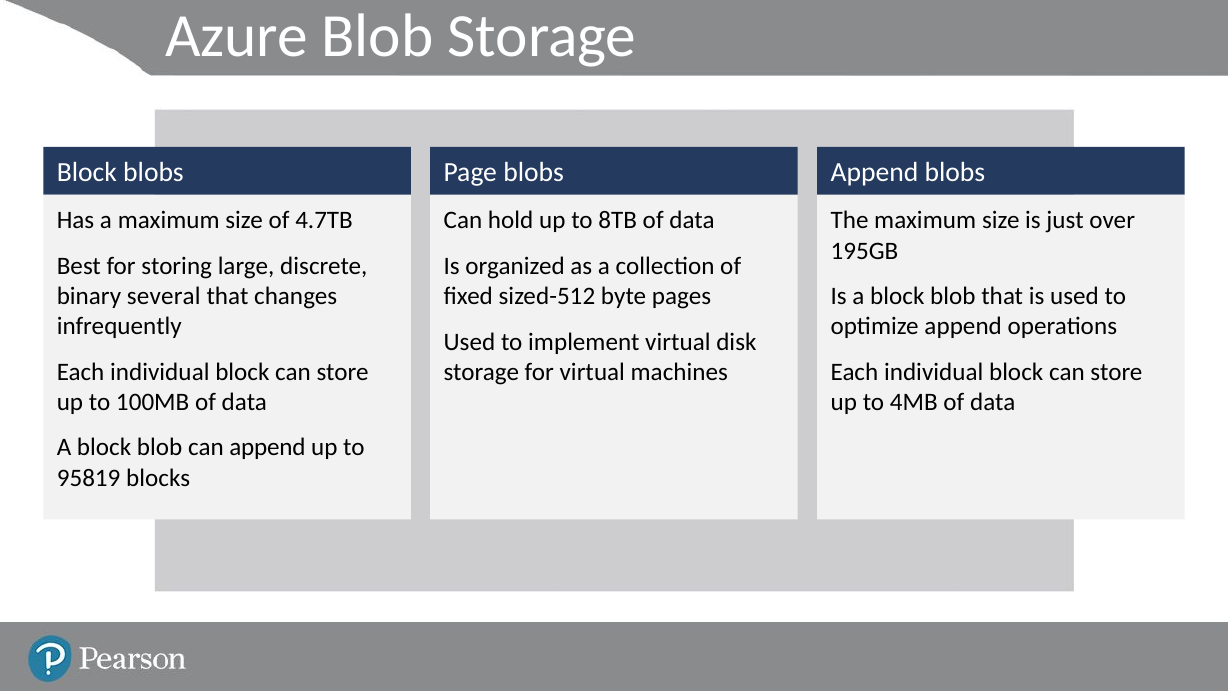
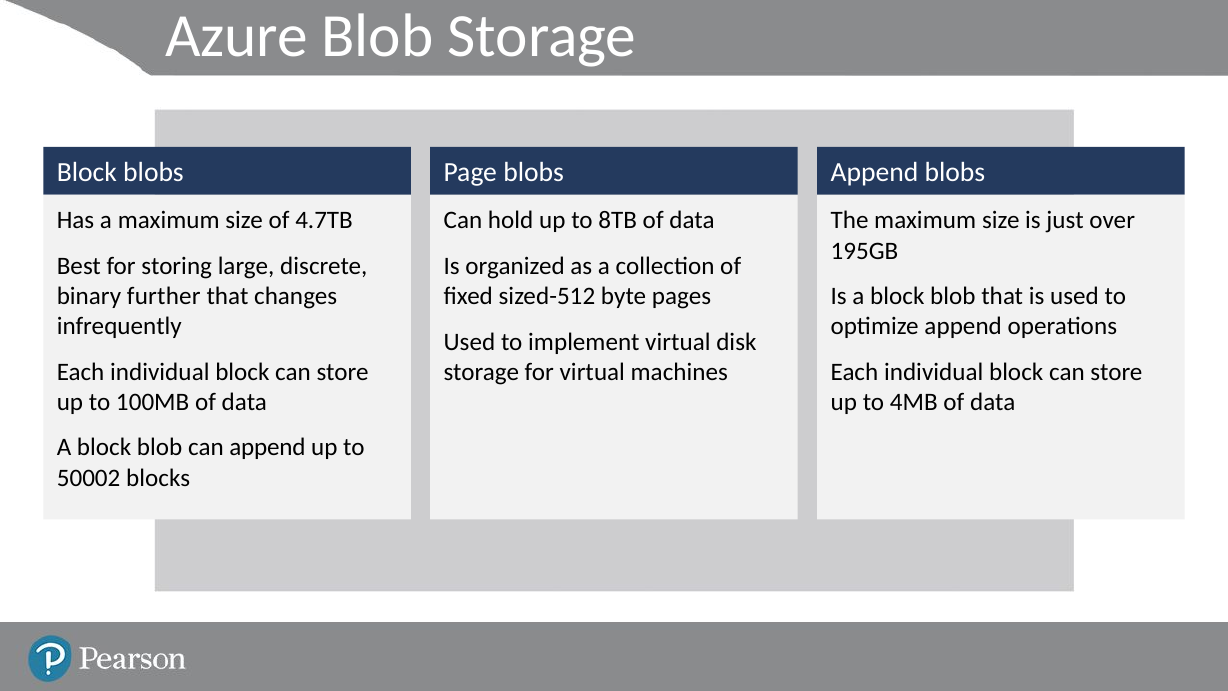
several: several -> further
95819: 95819 -> 50002
